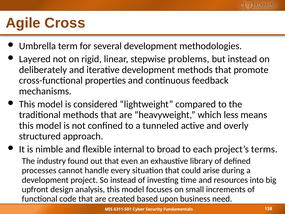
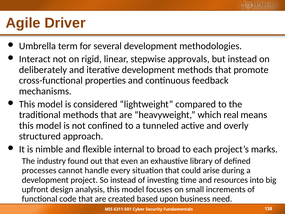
Cross: Cross -> Driver
Layered: Layered -> Interact
problems: problems -> approvals
less: less -> real
terms: terms -> marks
